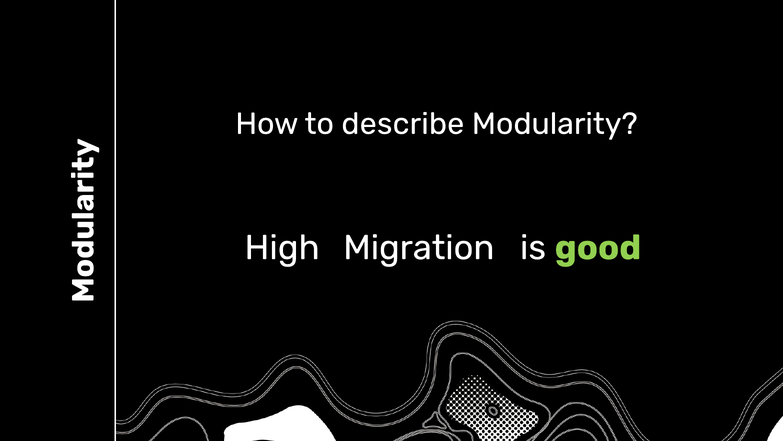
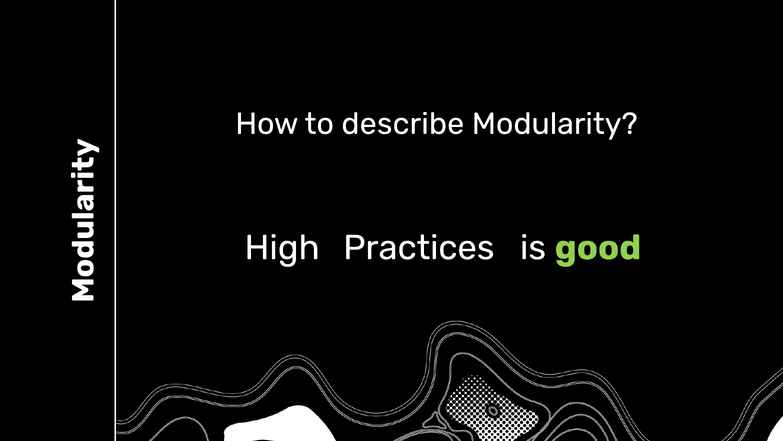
Migration: Migration -> Practices
